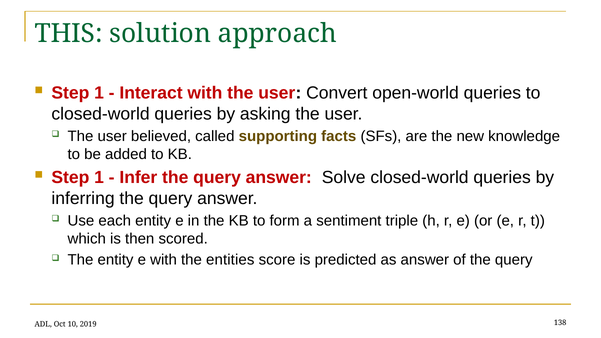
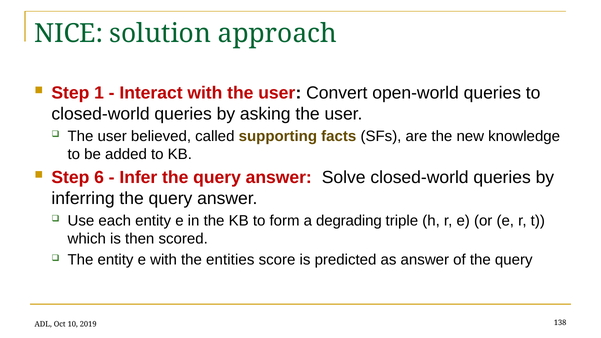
THIS: THIS -> NICE
1 at (99, 178): 1 -> 6
sentiment: sentiment -> degrading
